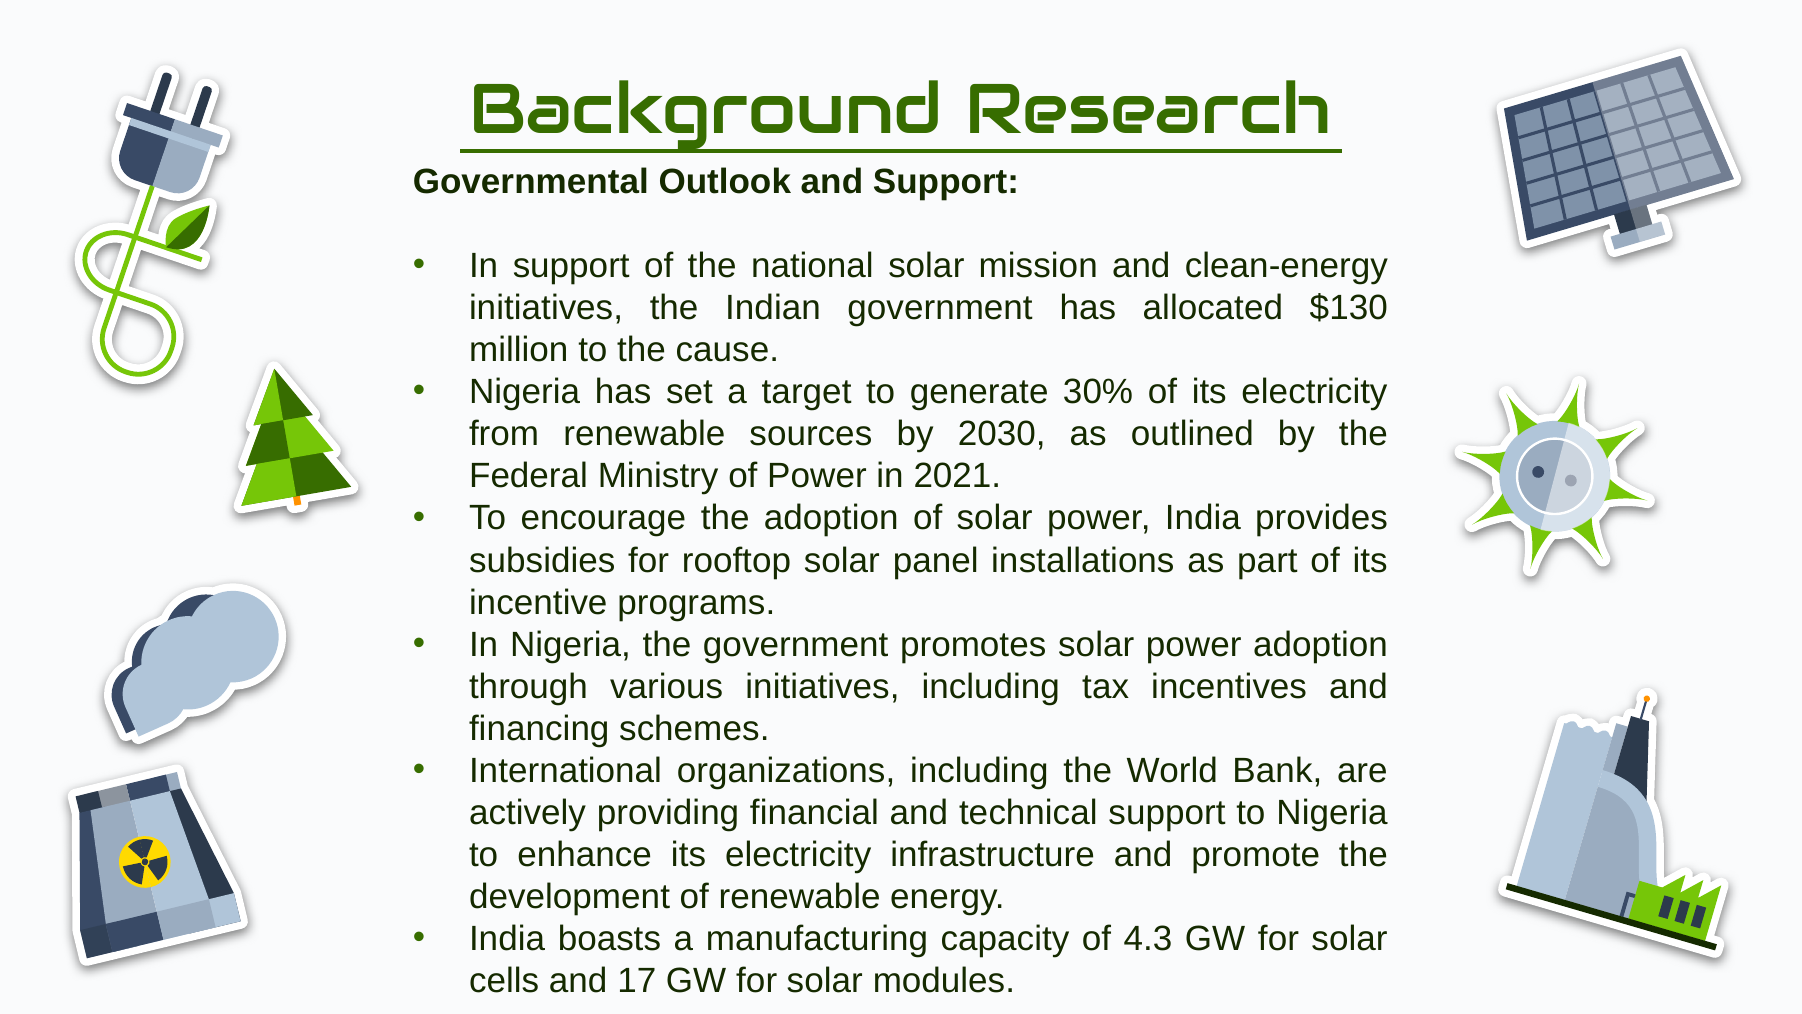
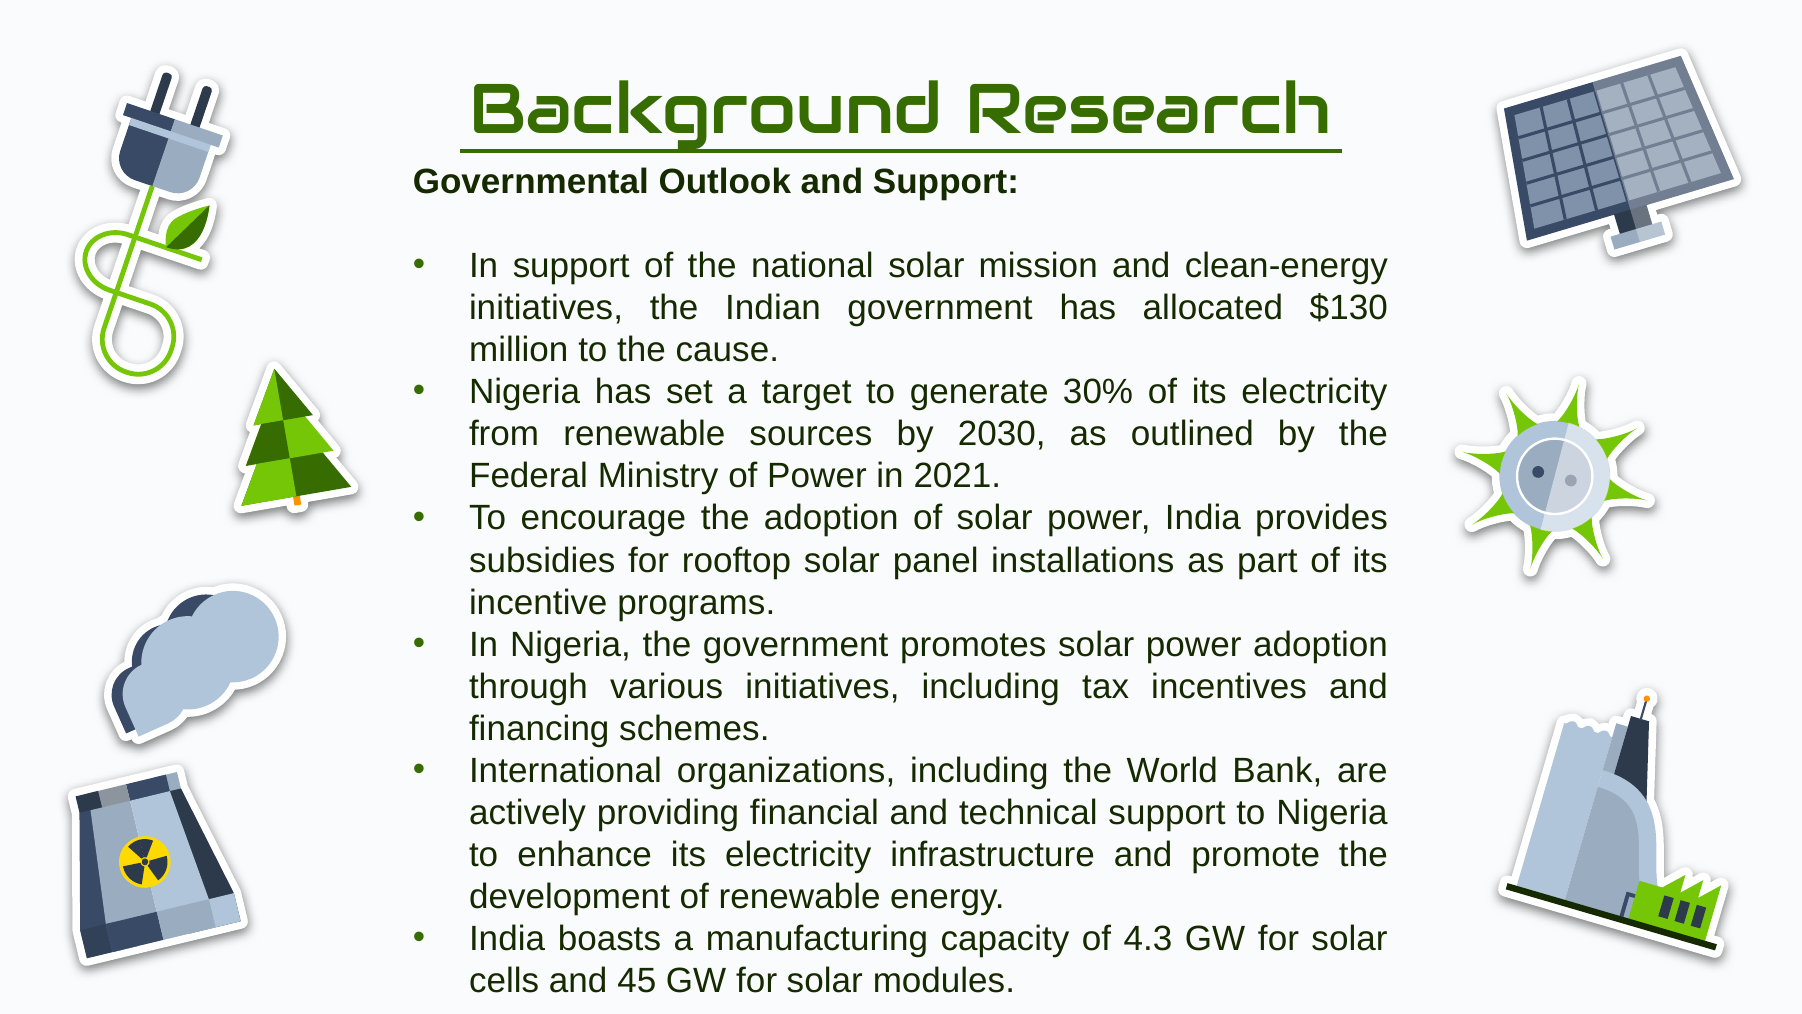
17: 17 -> 45
